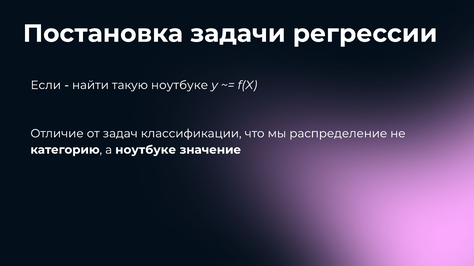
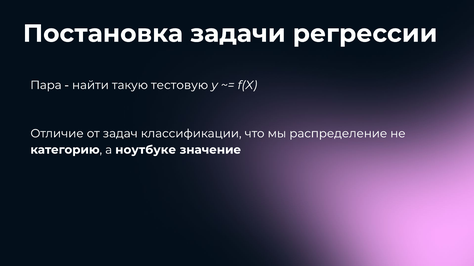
Если: Если -> Пара
такую ноутбуке: ноутбуке -> тестовую
